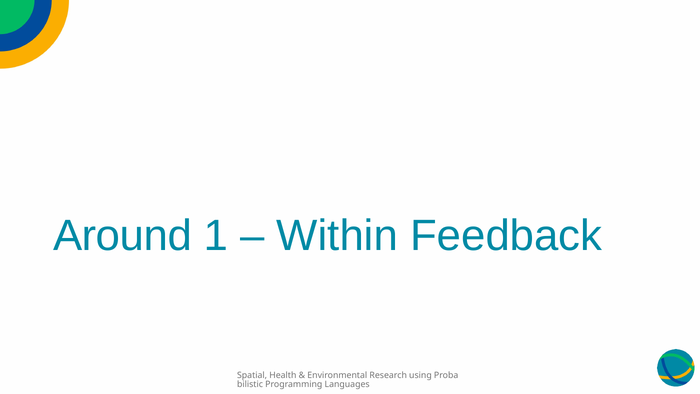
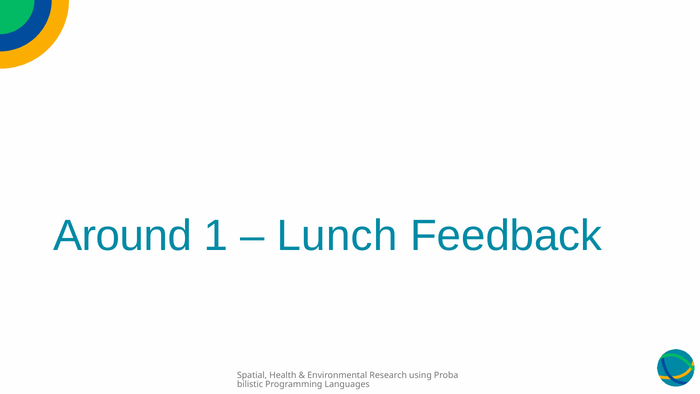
Within: Within -> Lunch
